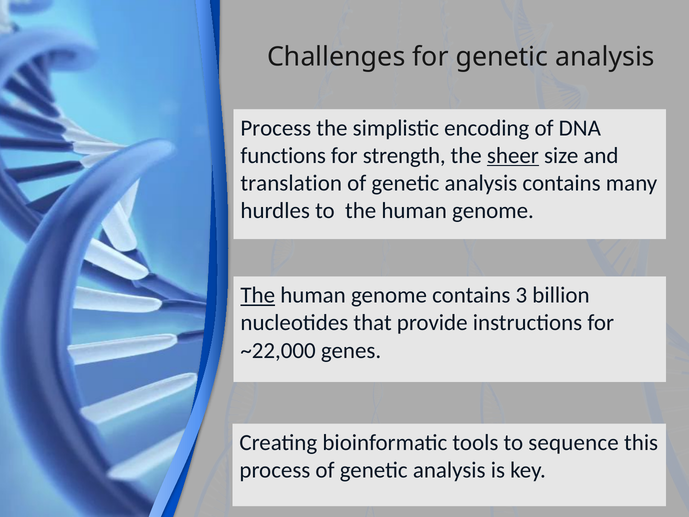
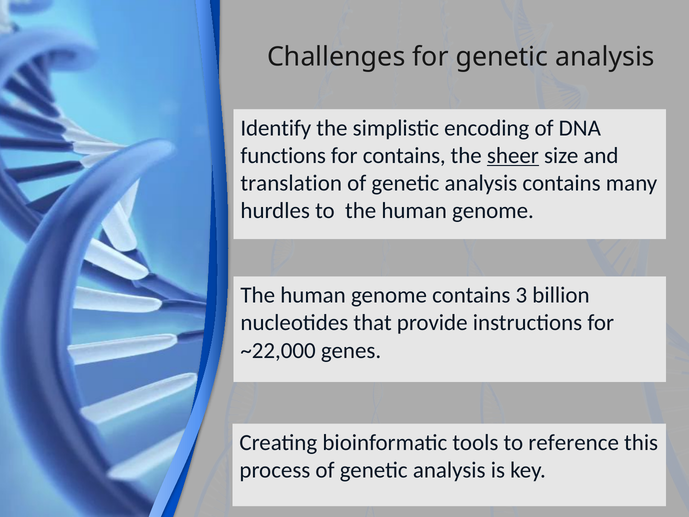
Process at (276, 128): Process -> Identify
for strength: strength -> contains
The at (258, 295) underline: present -> none
sequence: sequence -> reference
